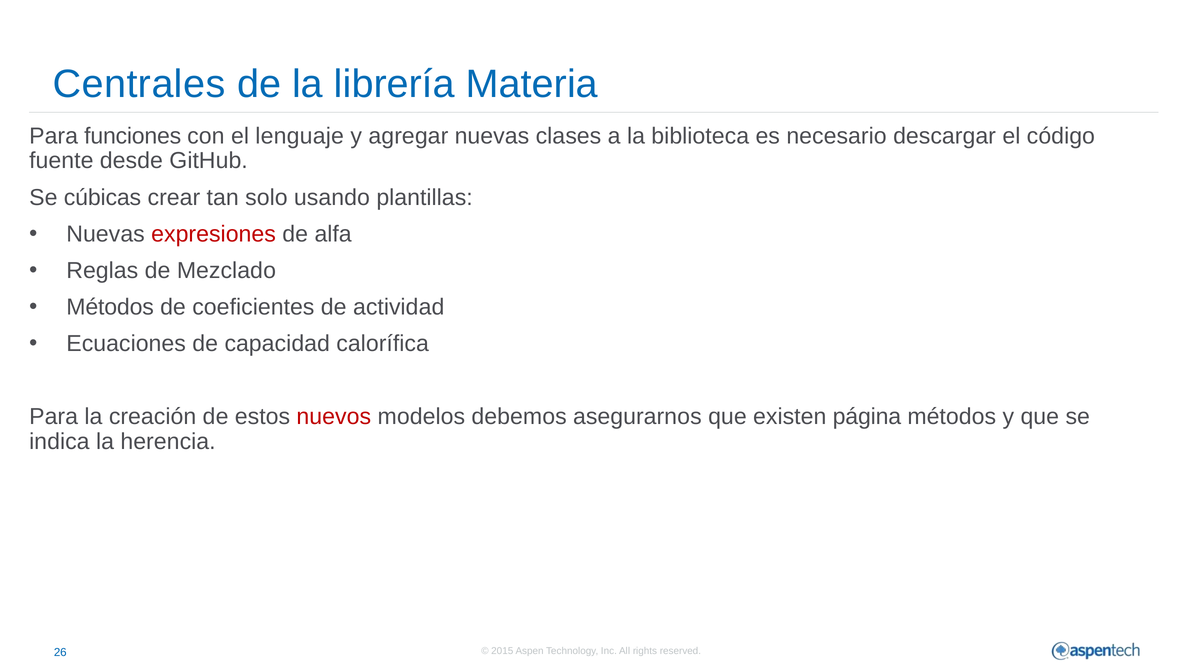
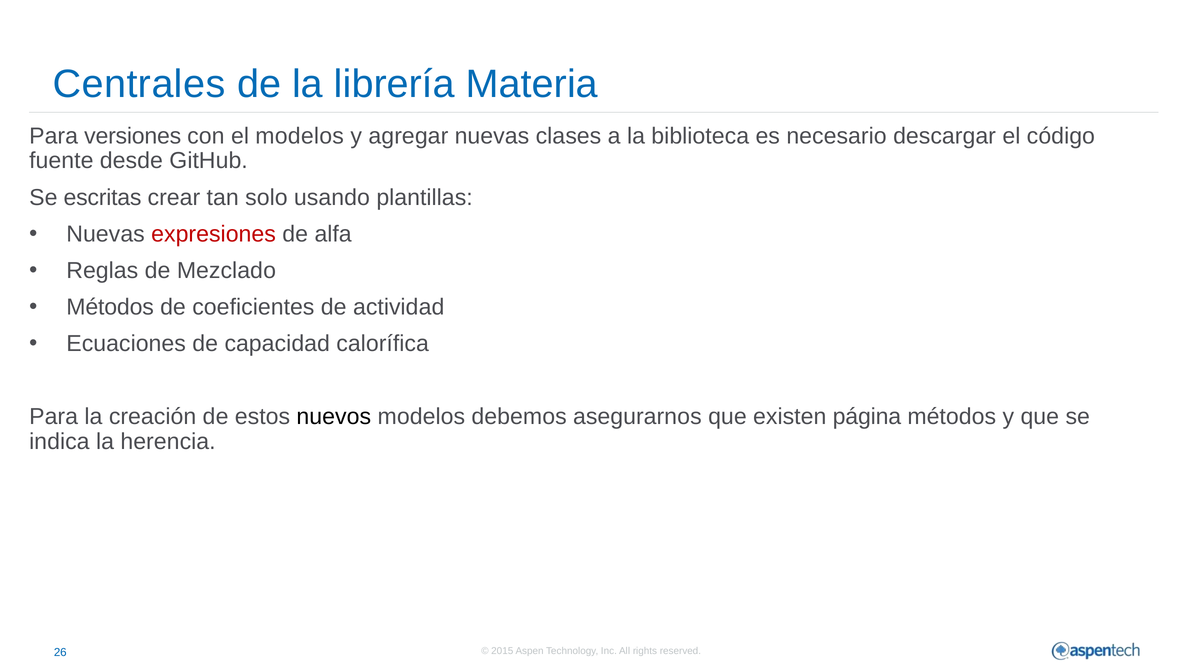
funciones: funciones -> versiones
el lenguaje: lenguaje -> modelos
cúbicas: cúbicas -> escritas
nuevos colour: red -> black
